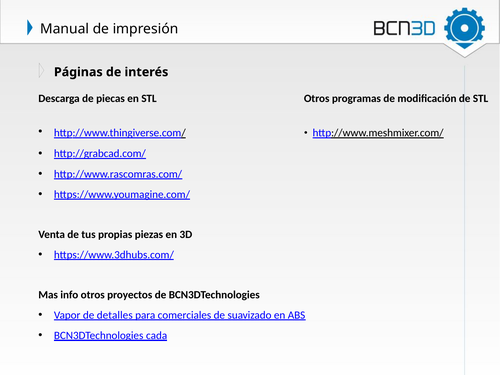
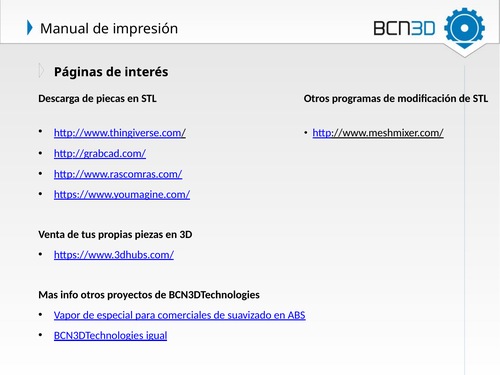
detalles: detalles -> especial
cada: cada -> igual
